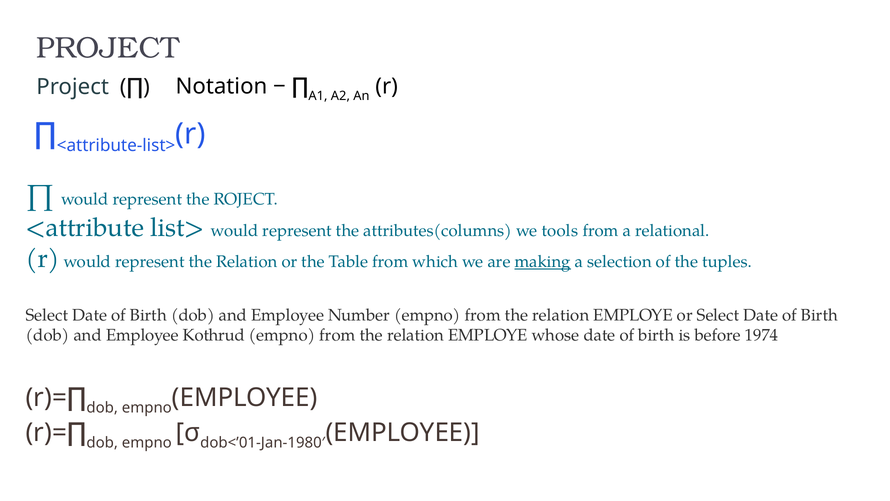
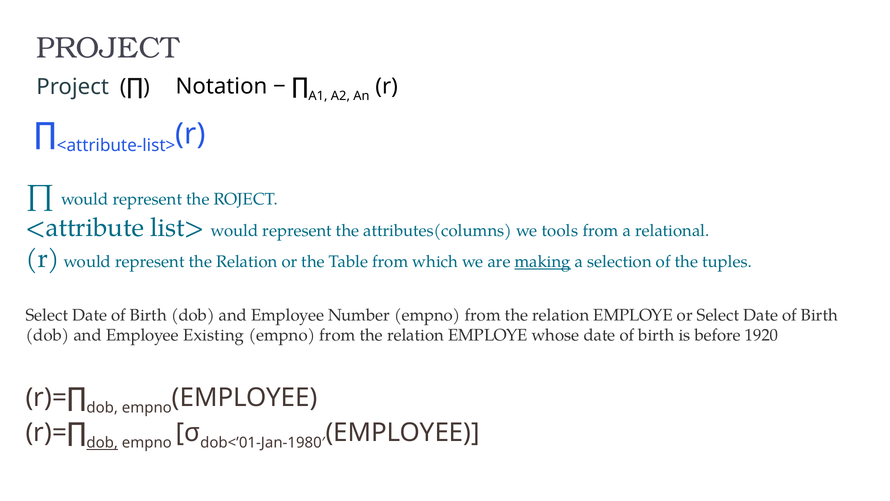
Kothrud: Kothrud -> Existing
1974: 1974 -> 1920
dob at (102, 443) underline: none -> present
